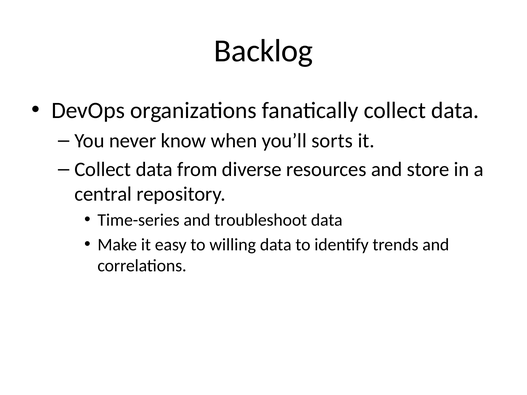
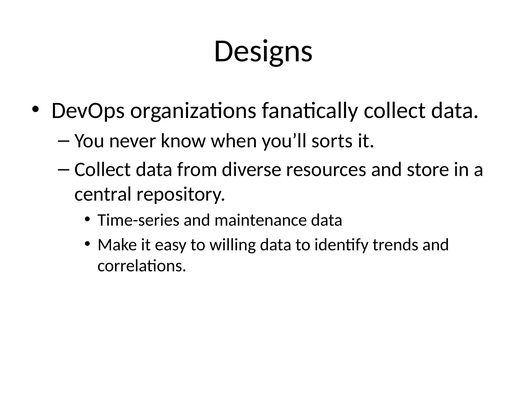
Backlog: Backlog -> Designs
troubleshoot: troubleshoot -> maintenance
